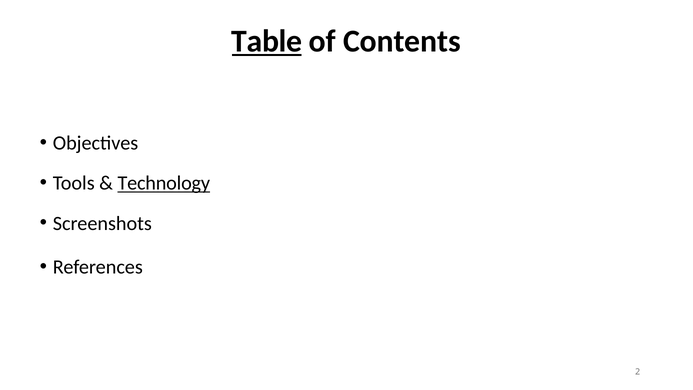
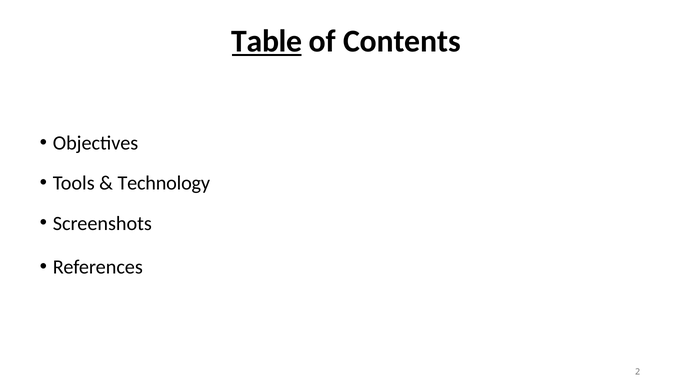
Technology underline: present -> none
